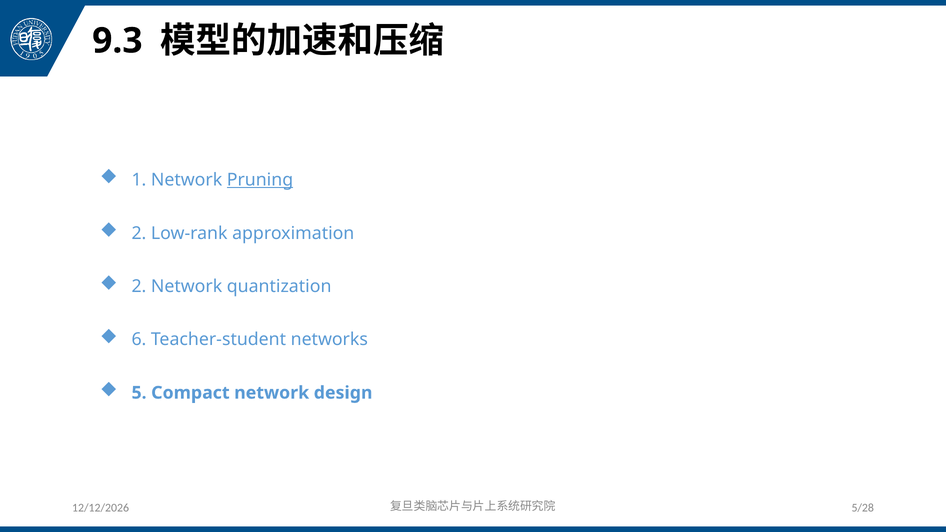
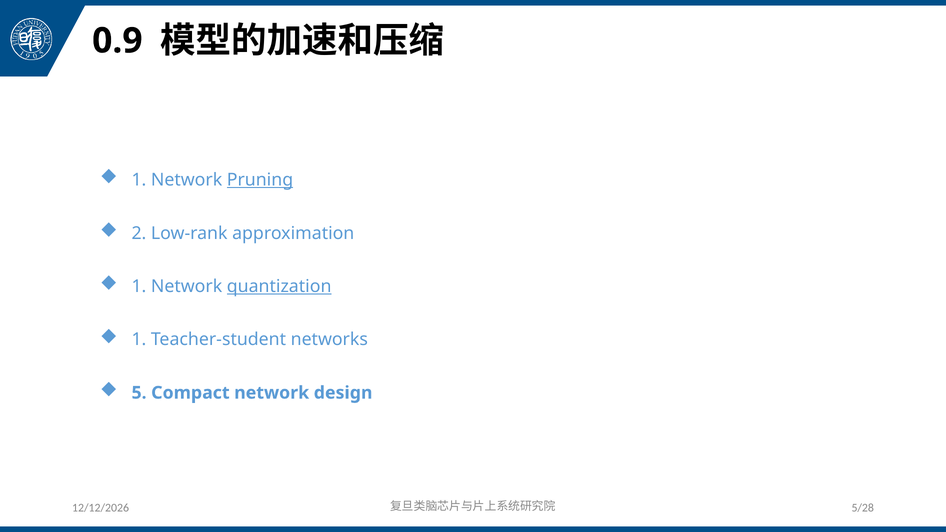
9.3: 9.3 -> 0.9
2 at (139, 286): 2 -> 1
quantization underline: none -> present
6 at (139, 340): 6 -> 1
